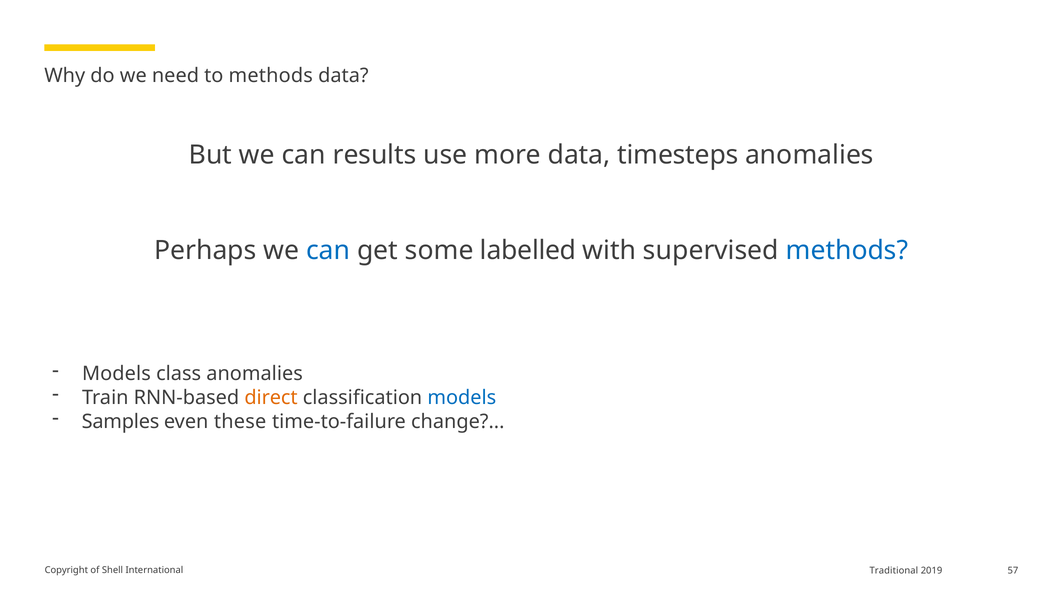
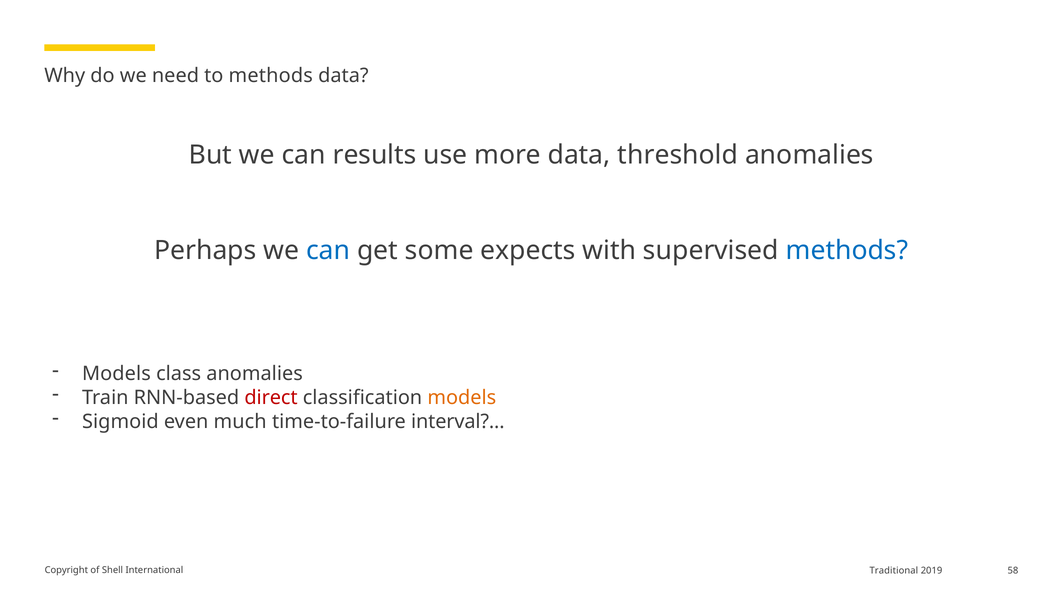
timesteps: timesteps -> threshold
labelled: labelled -> expects
direct colour: orange -> red
models at (462, 398) colour: blue -> orange
Samples: Samples -> Sigmoid
these: these -> much
change: change -> interval
57: 57 -> 58
